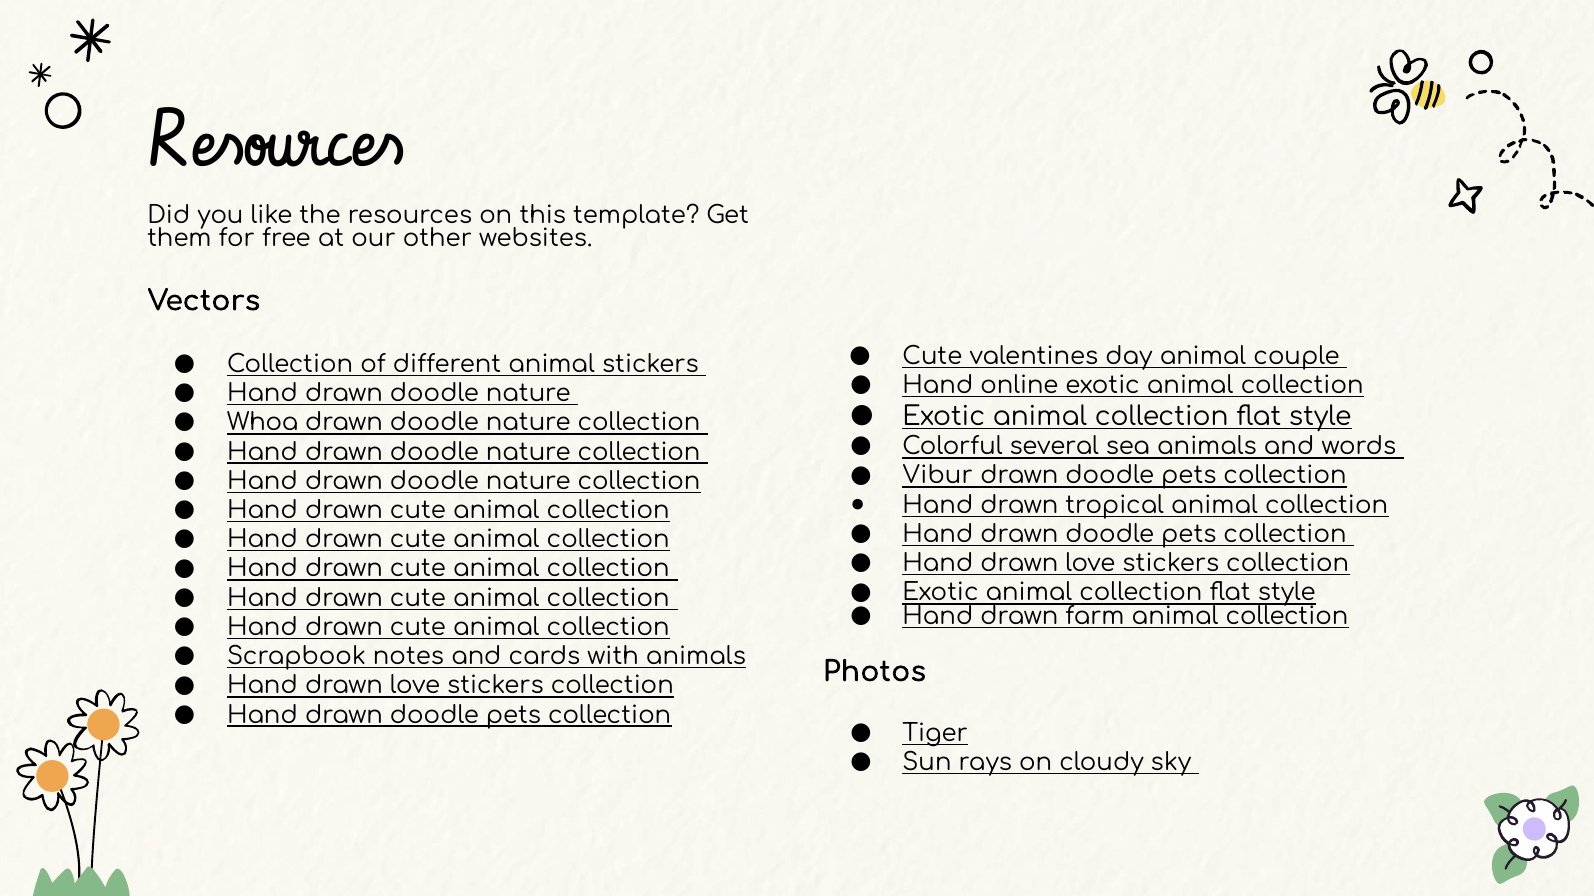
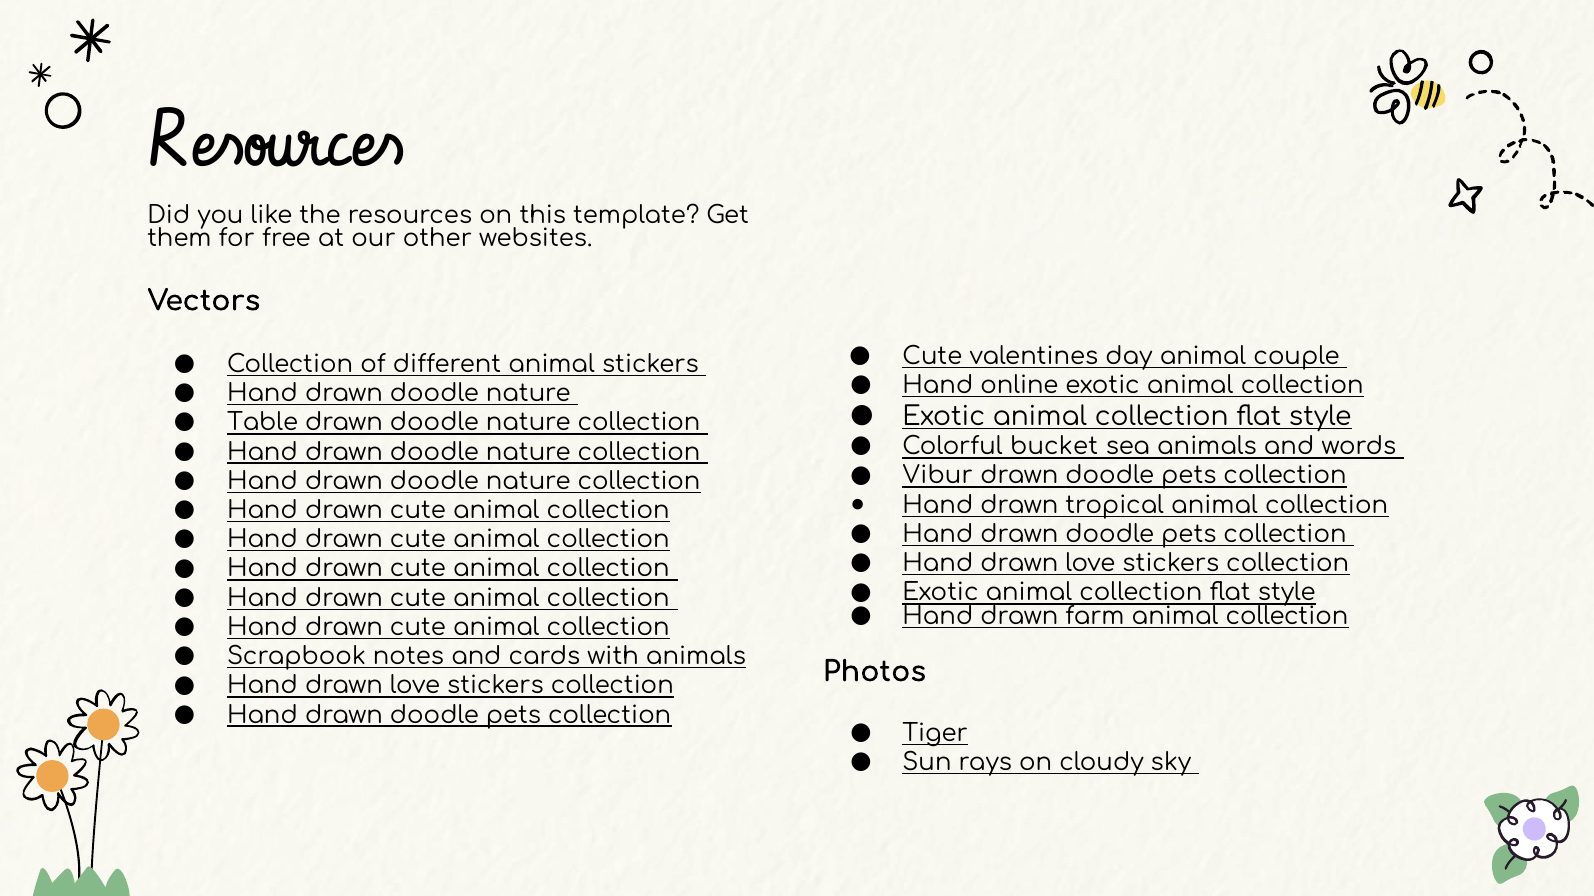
Whoa: Whoa -> Table
several: several -> bucket
